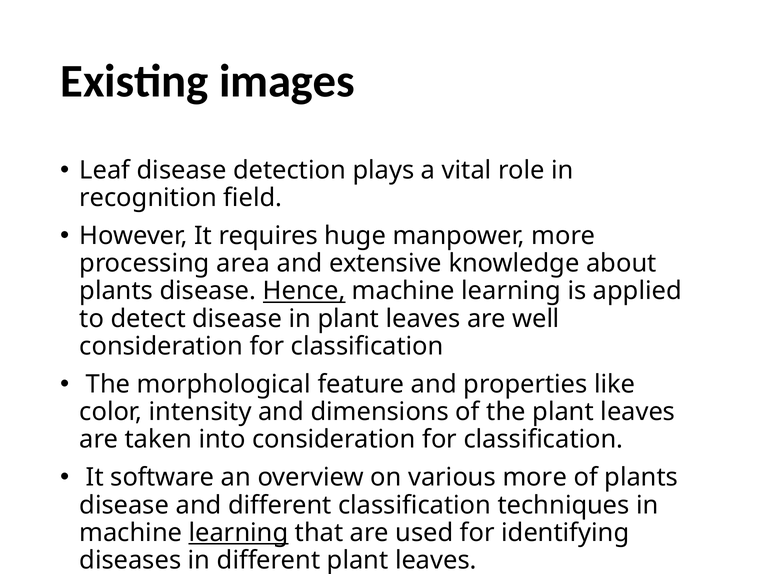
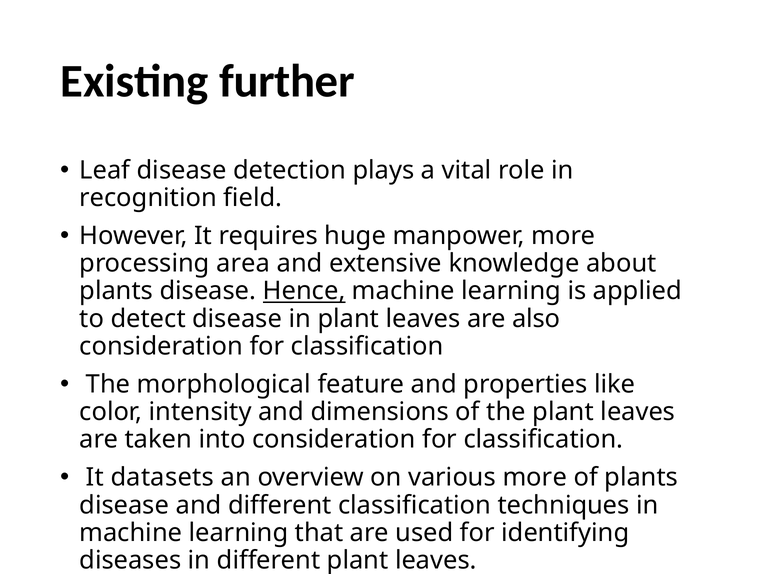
images: images -> further
well: well -> also
software: software -> datasets
learning at (239, 532) underline: present -> none
